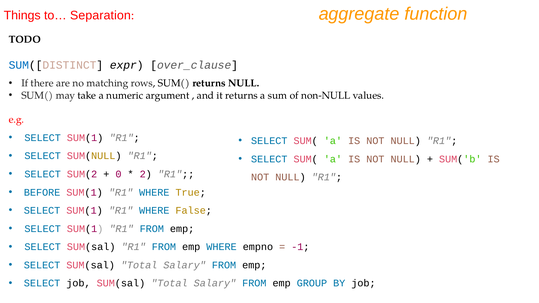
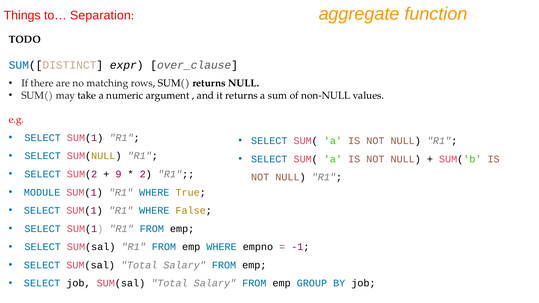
0: 0 -> 9
BEFORE: BEFORE -> MODULE
